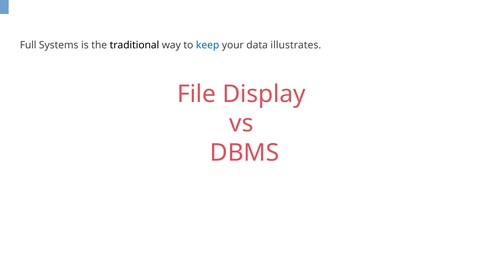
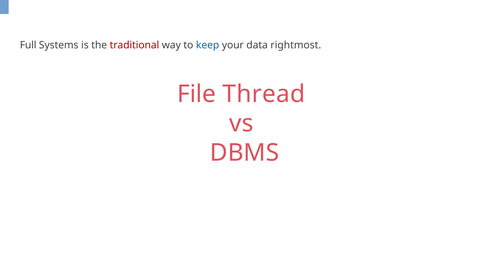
traditional colour: black -> red
illustrates: illustrates -> rightmost
Display: Display -> Thread
